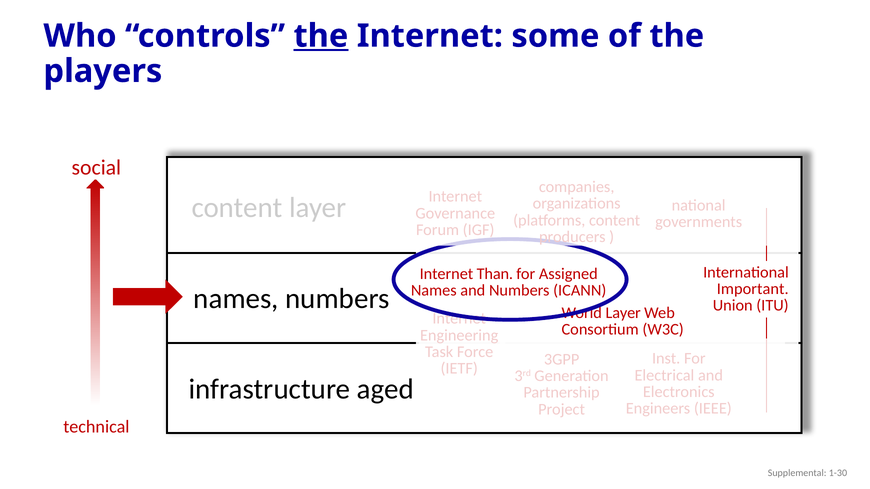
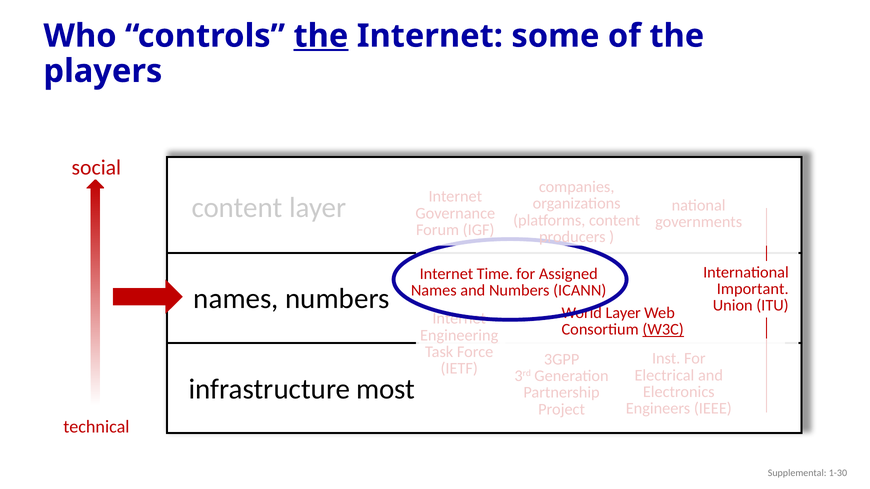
Than: Than -> Time
W3C underline: none -> present
aged: aged -> most
